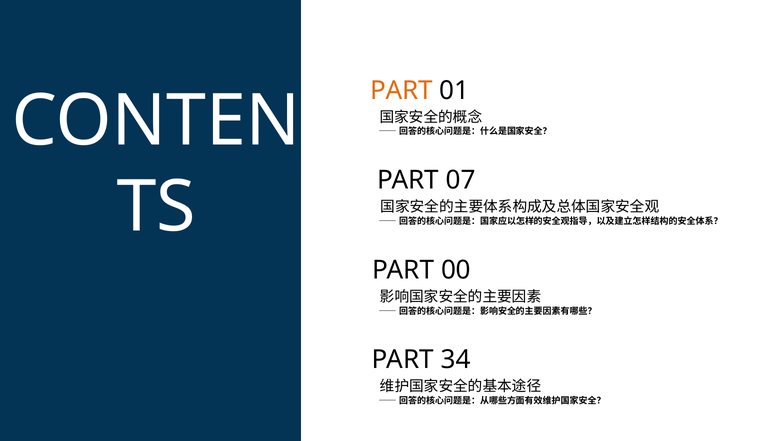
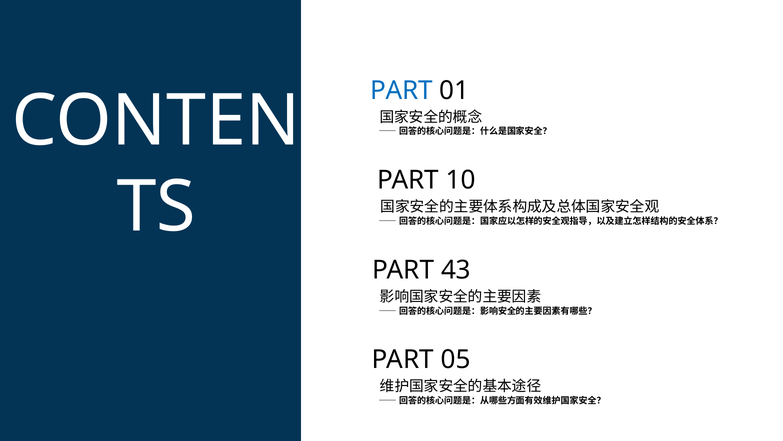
PART at (401, 90) colour: orange -> blue
07: 07 -> 10
00: 00 -> 43
34: 34 -> 05
